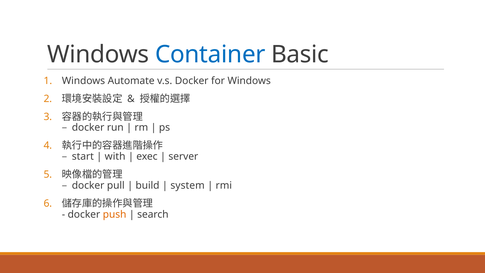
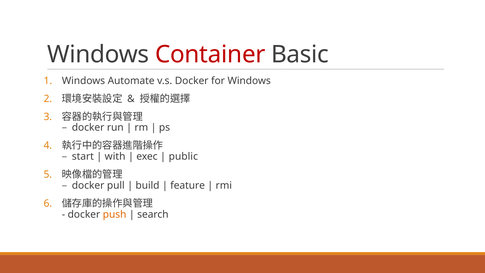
Container colour: blue -> red
server: server -> public
system: system -> feature
